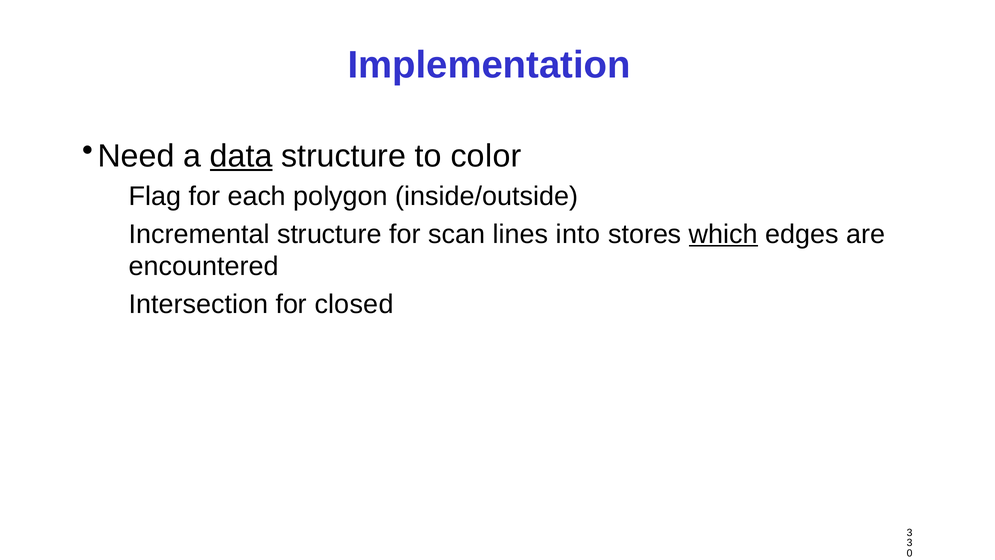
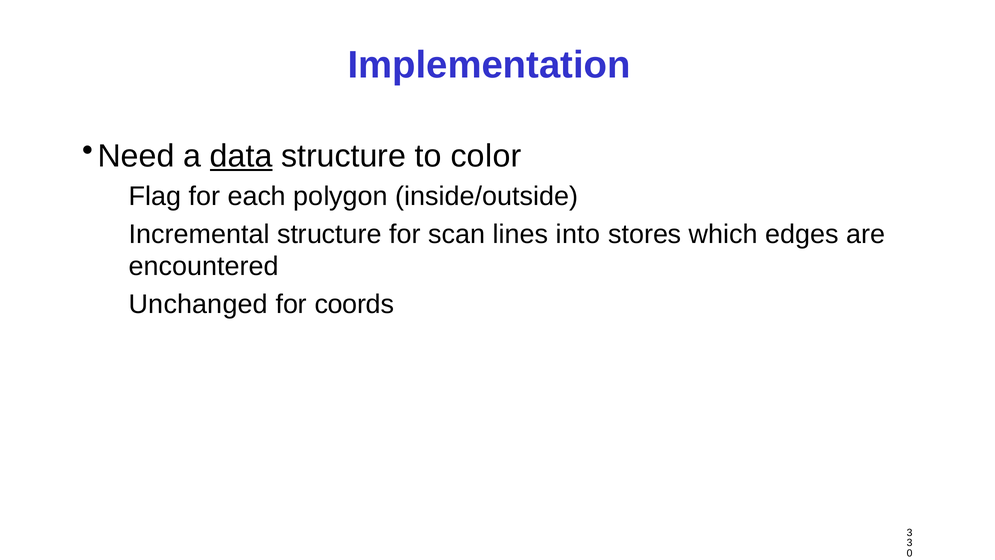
which underline: present -> none
Intersection: Intersection -> Unchanged
closed: closed -> coords
